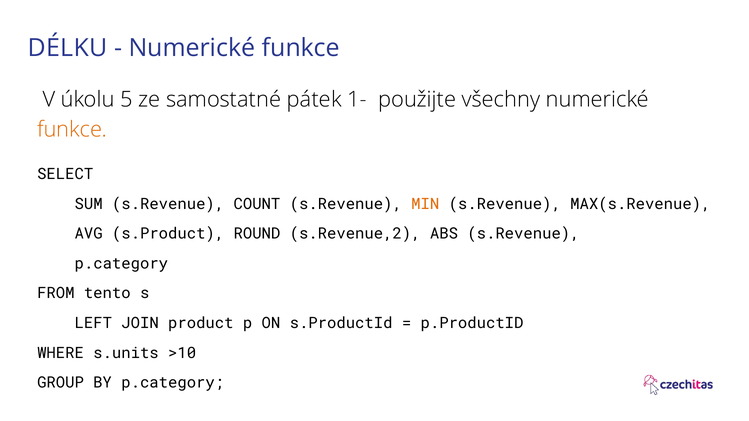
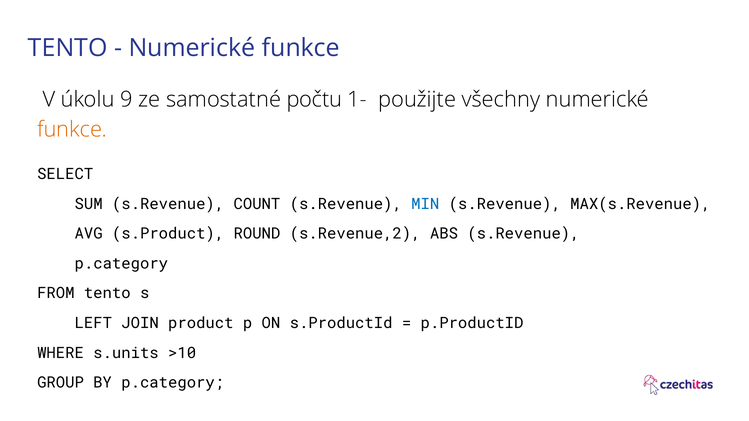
DÉLKU at (68, 48): DÉLKU -> TENTO
5: 5 -> 9
pátek: pátek -> počtu
MIN colour: orange -> blue
